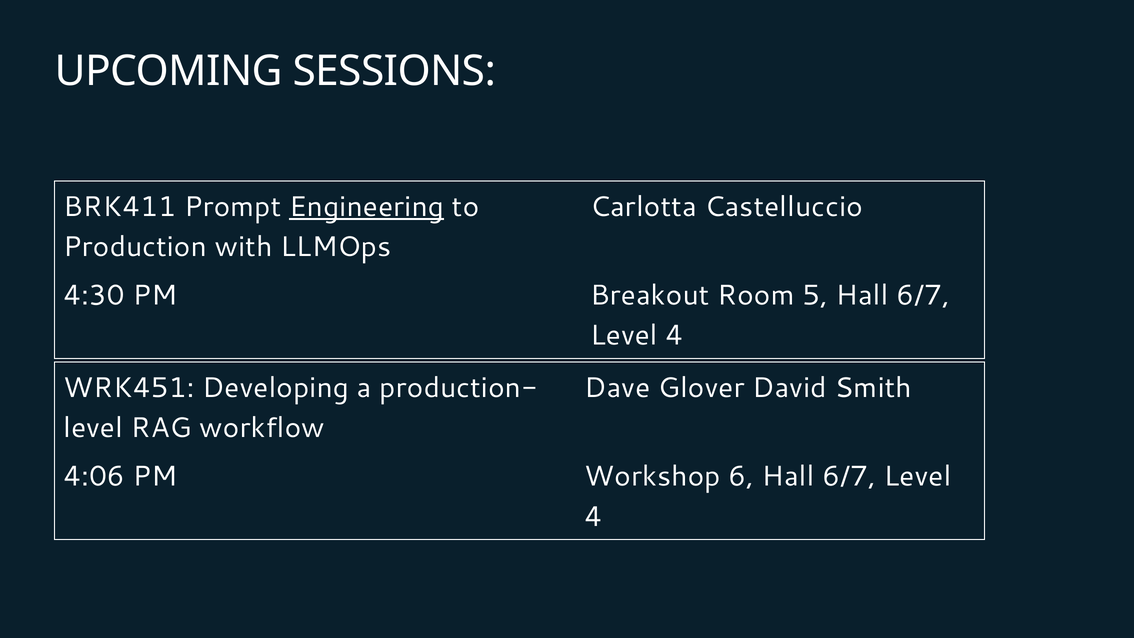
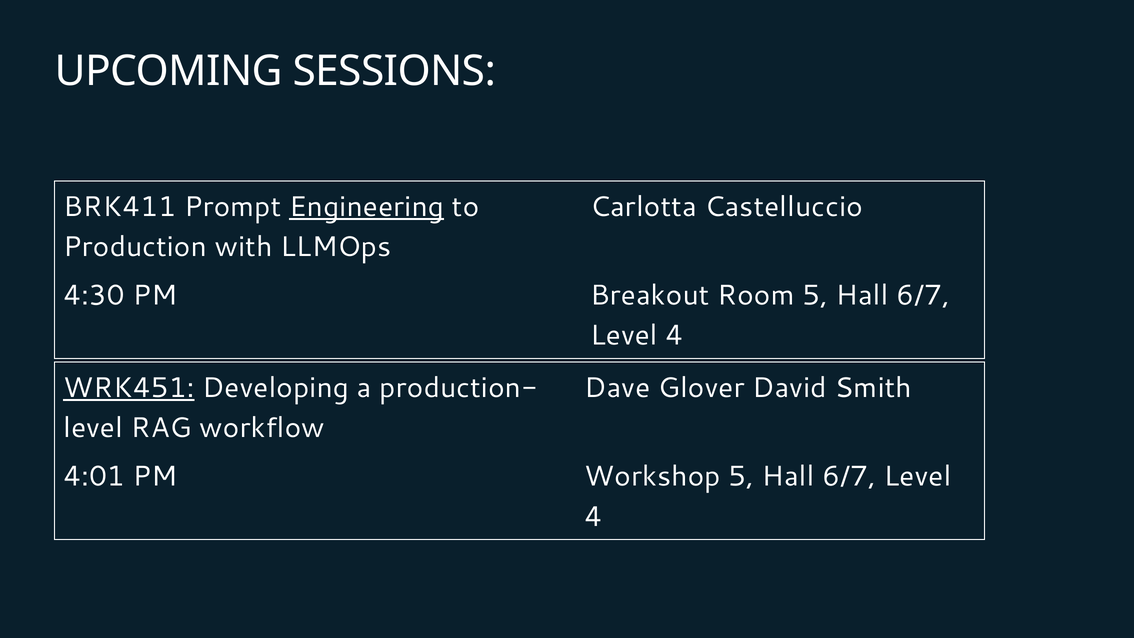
WRK451 underline: none -> present
4:06: 4:06 -> 4:01
Workshop 6: 6 -> 5
